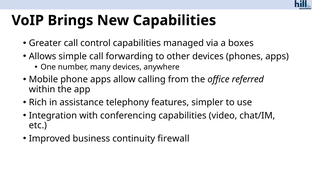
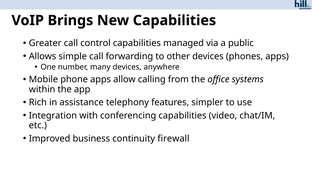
boxes: boxes -> public
referred: referred -> systems
